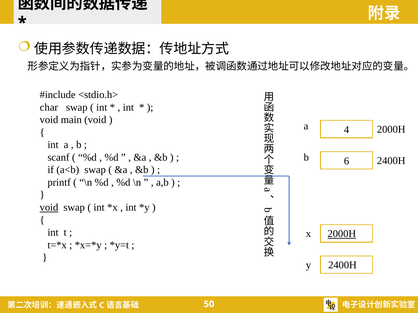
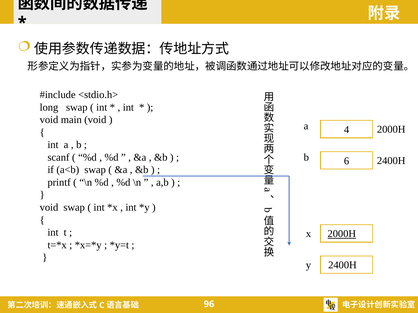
char: char -> long
void at (49, 208) underline: present -> none
50: 50 -> 96
